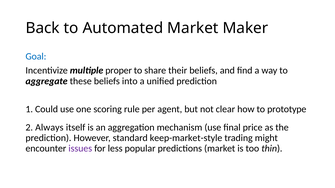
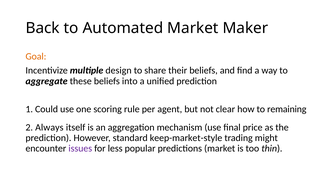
Goal colour: blue -> orange
proper: proper -> design
prototype: prototype -> remaining
